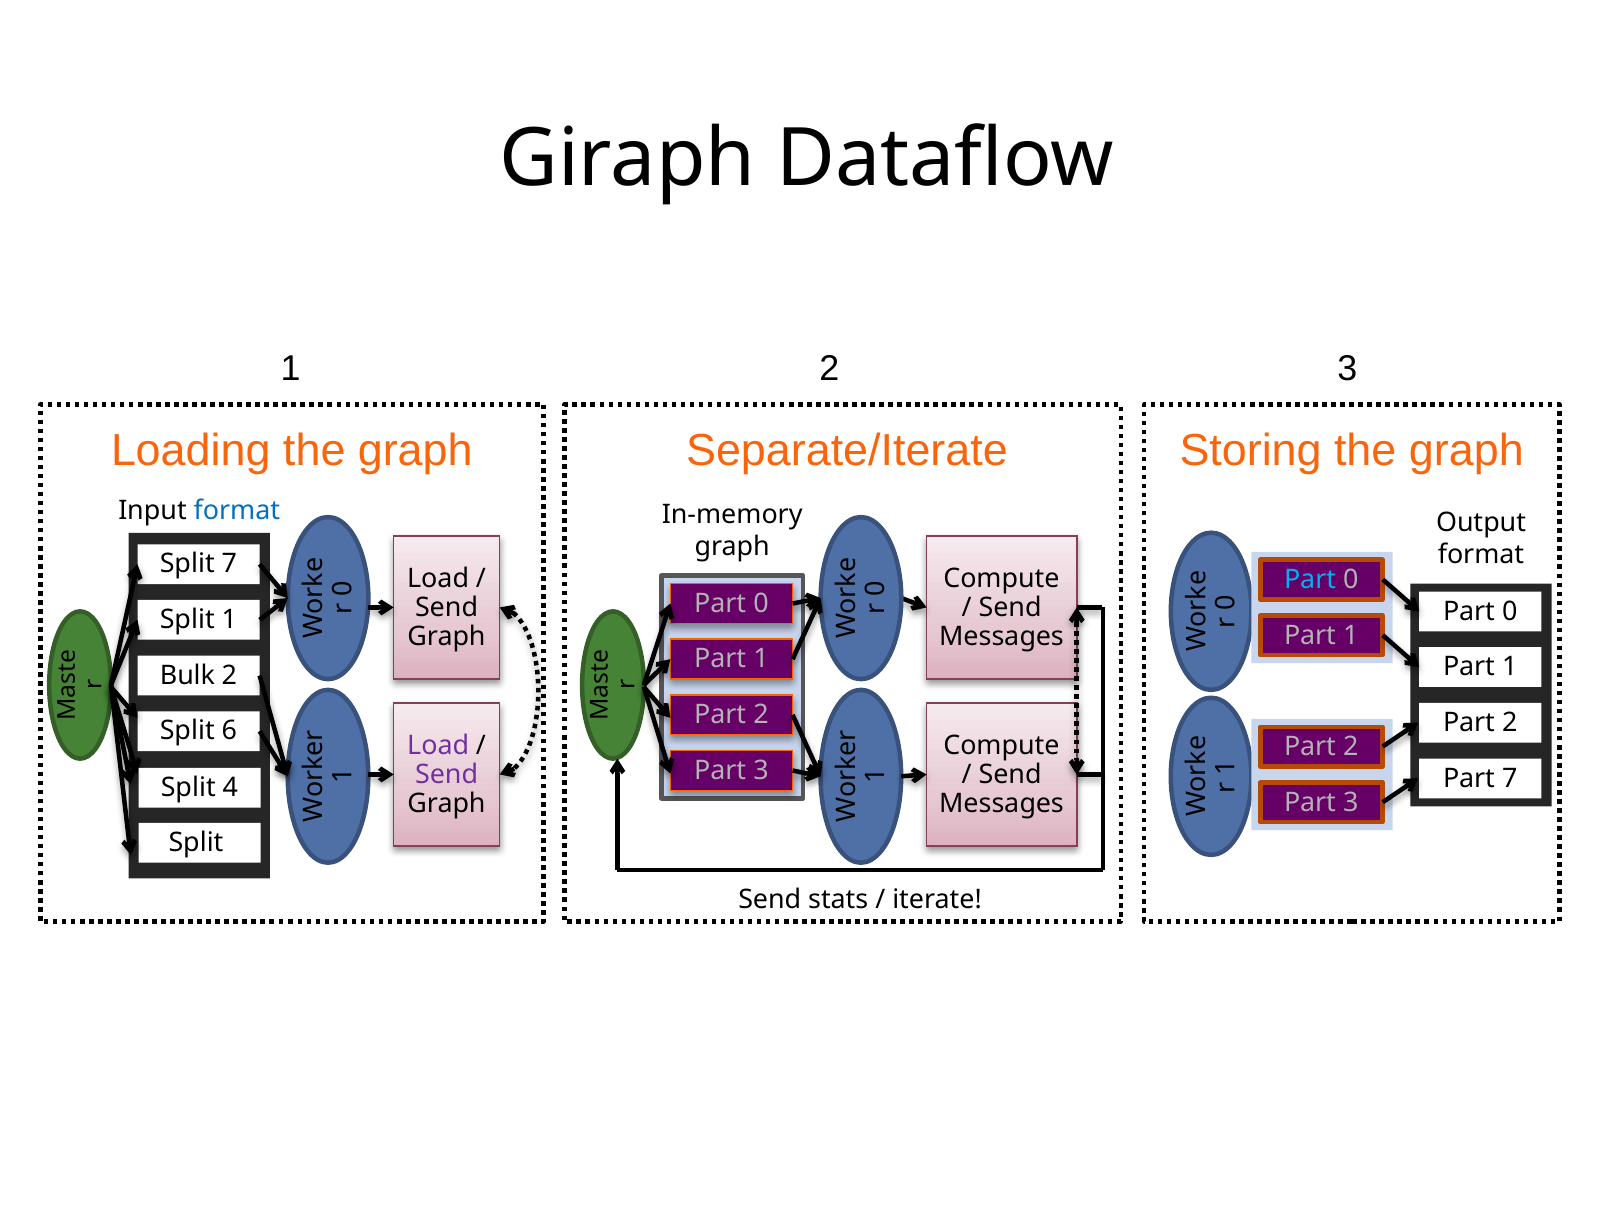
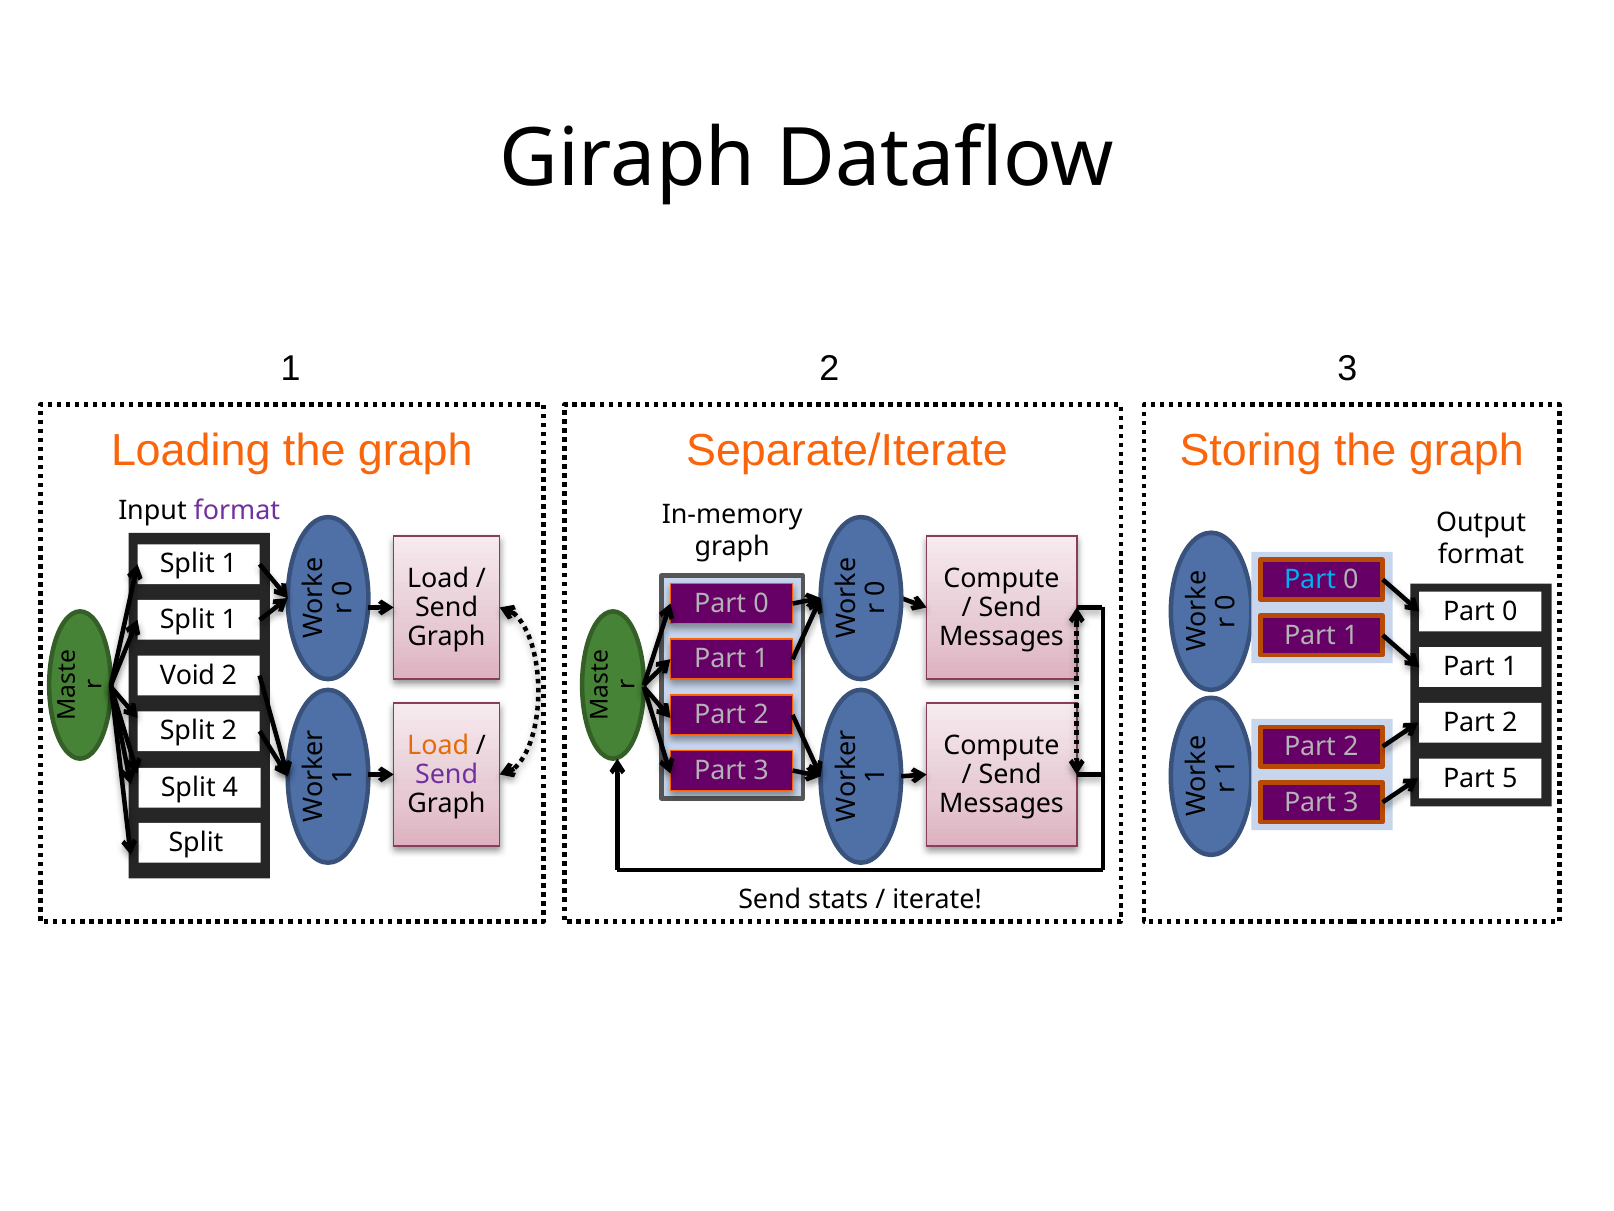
format at (237, 511) colour: blue -> purple
7 at (229, 564): 7 -> 1
Bulk: Bulk -> Void
Split 6: 6 -> 2
Load at (438, 745) colour: purple -> orange
Part 7: 7 -> 5
